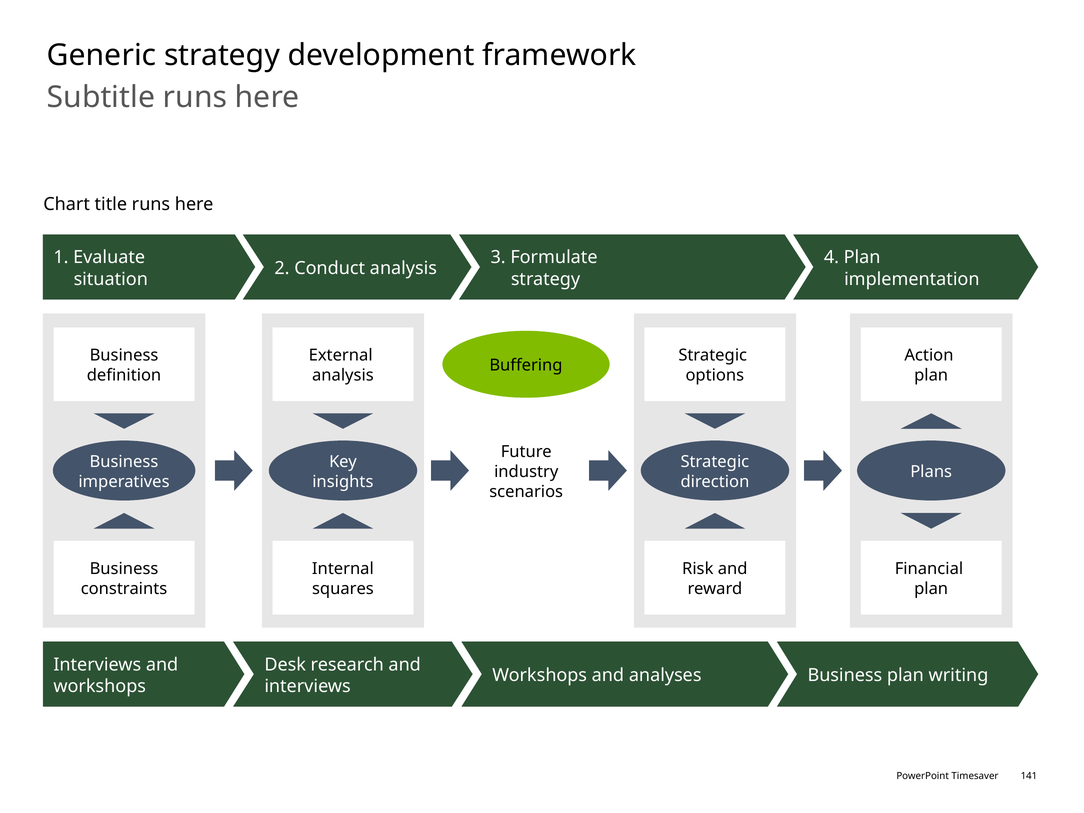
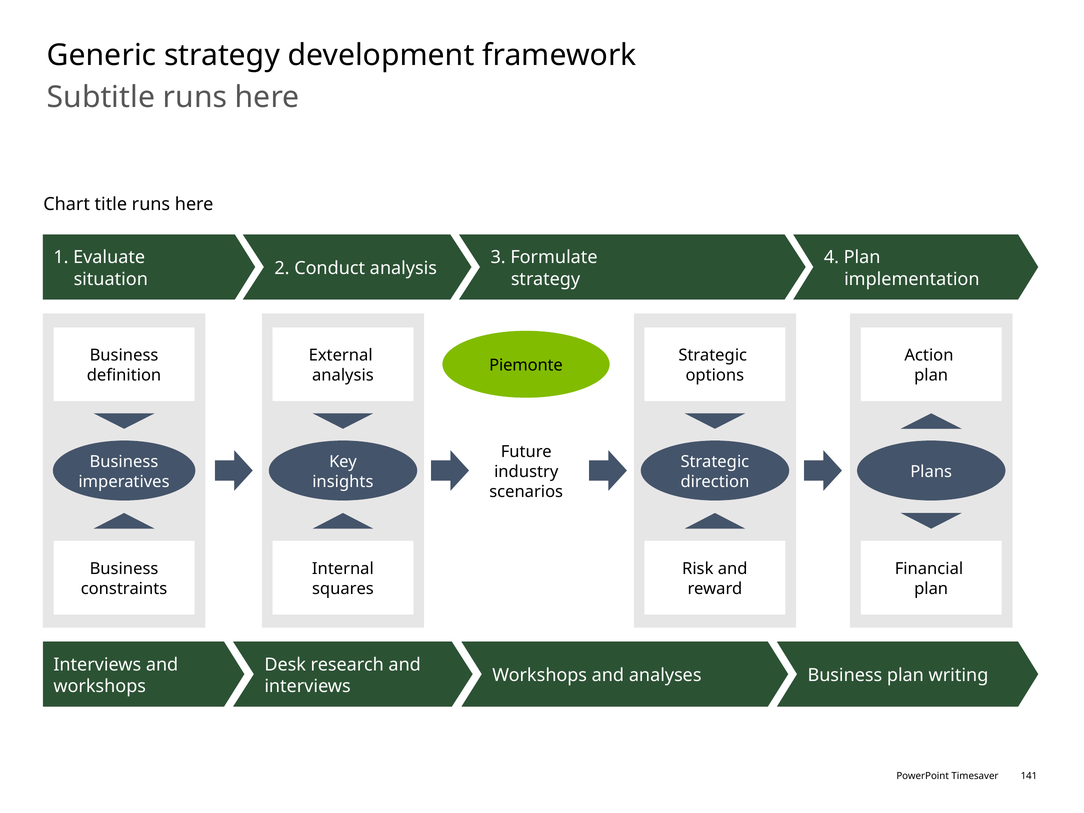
Buffering: Buffering -> Piemonte
